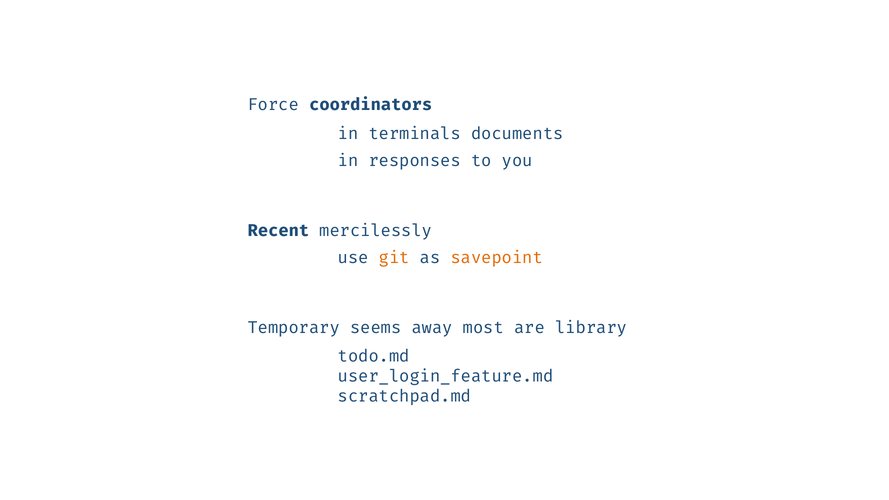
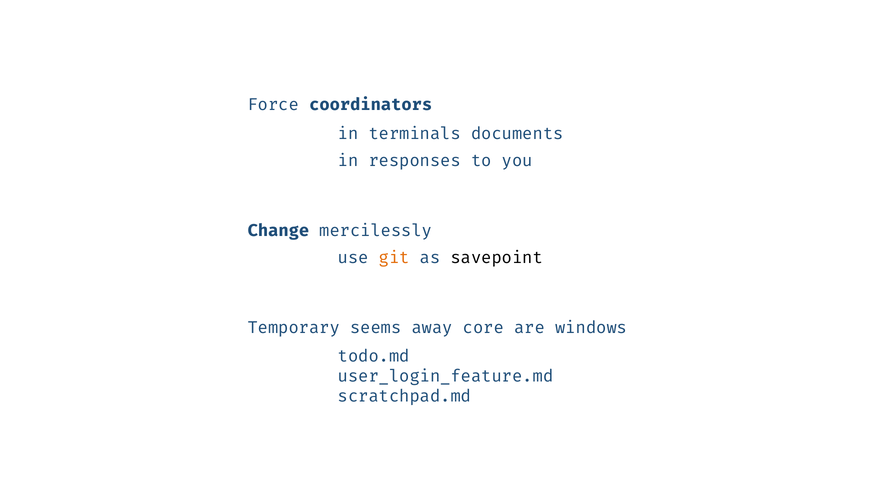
Recent: Recent -> Change
savepoint colour: orange -> black
most: most -> core
library: library -> windows
